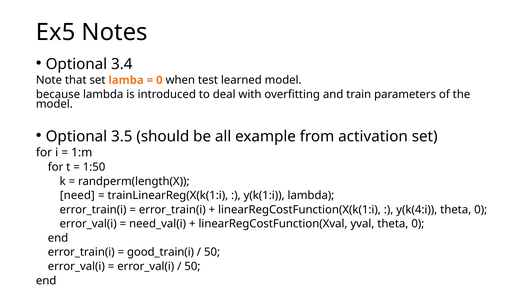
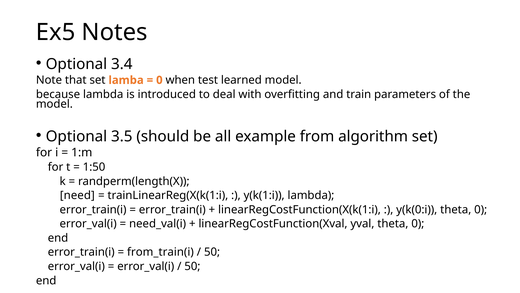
activation: activation -> algorithm
y(k(4:i: y(k(4:i -> y(k(0:i
good_train(i: good_train(i -> from_train(i
